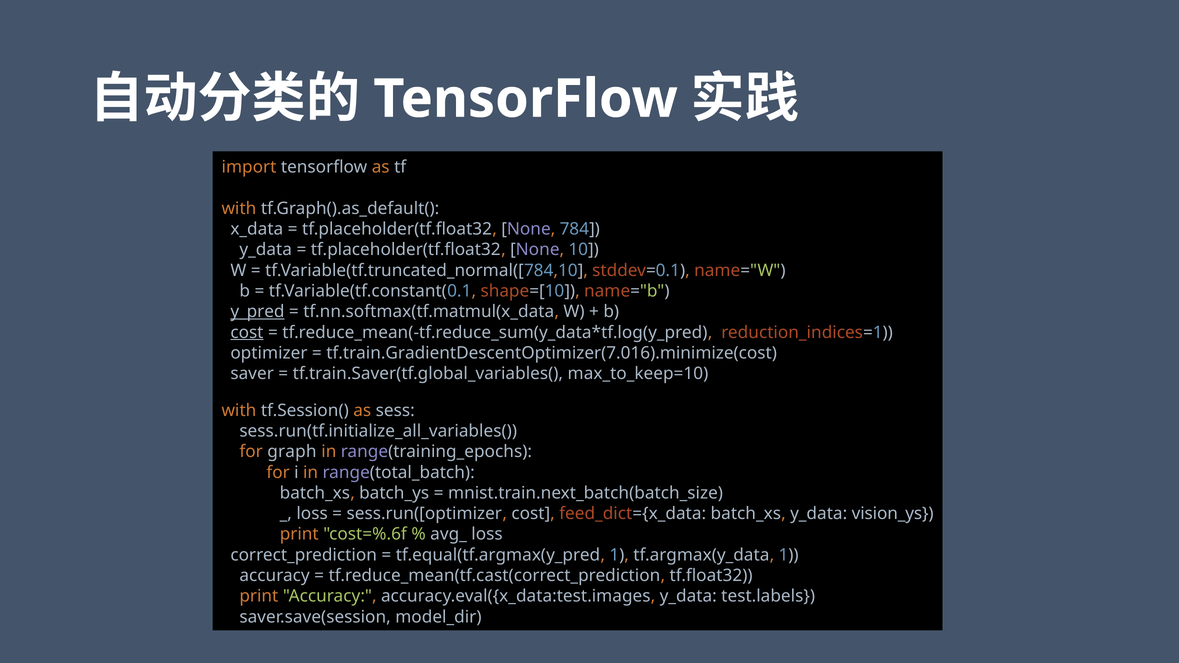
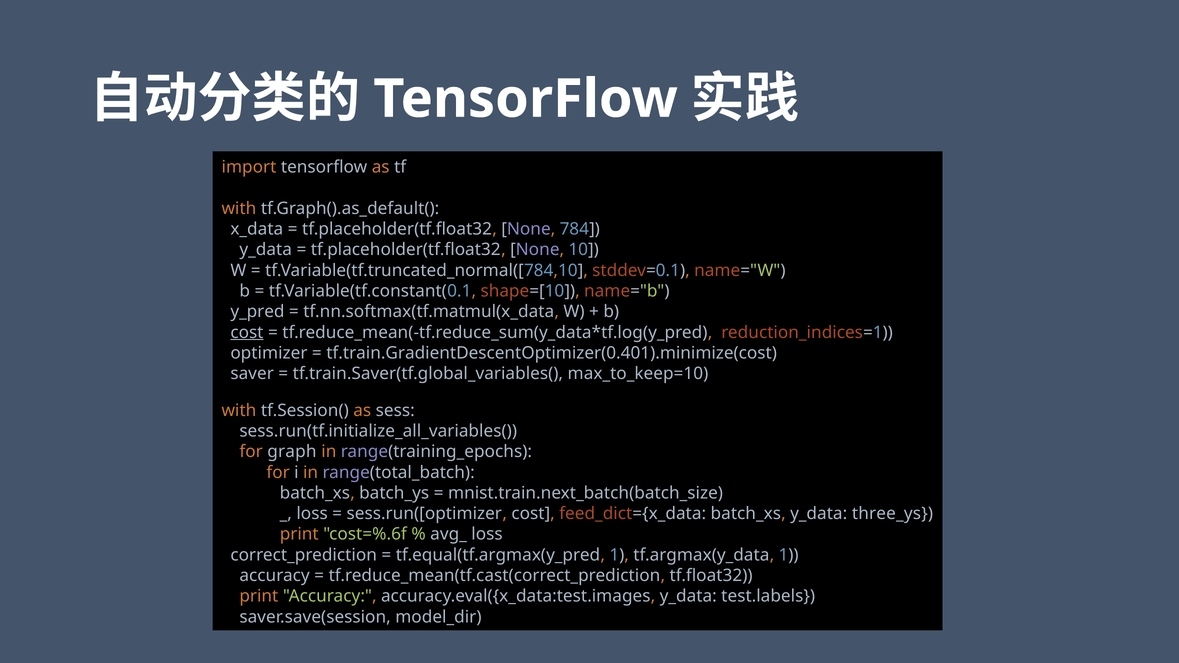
y_pred underline: present -> none
tf.train.GradientDescentOptimizer(7.016).minimize(cost: tf.train.GradientDescentOptimizer(7.016).minimize(cost -> tf.train.GradientDescentOptimizer(0.401).minimize(cost
vision_ys: vision_ys -> three_ys
